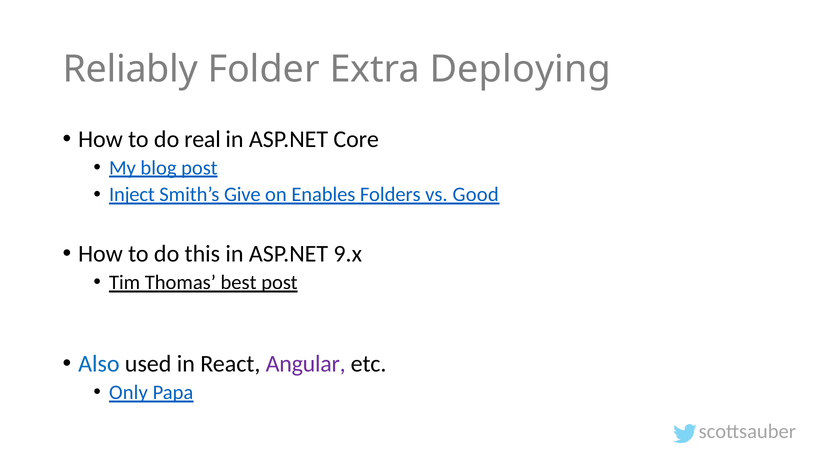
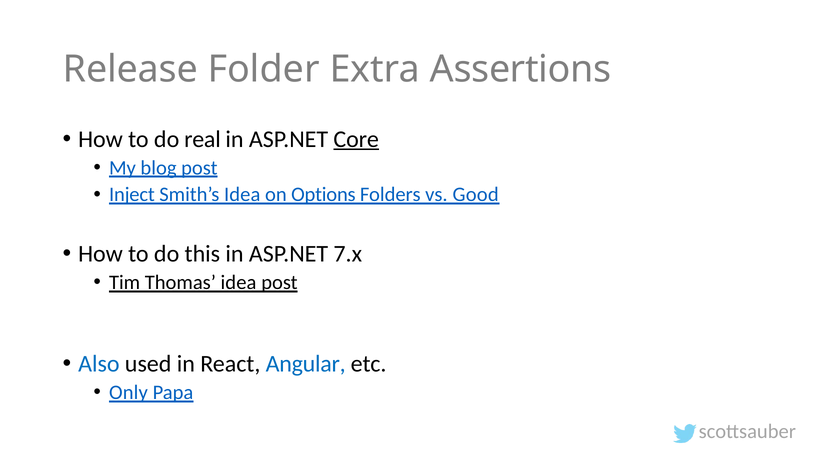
Reliably: Reliably -> Release
Deploying: Deploying -> Assertions
Core underline: none -> present
Smith’s Give: Give -> Idea
Enables: Enables -> Options
9.x: 9.x -> 7.x
Thomas best: best -> idea
Angular colour: purple -> blue
